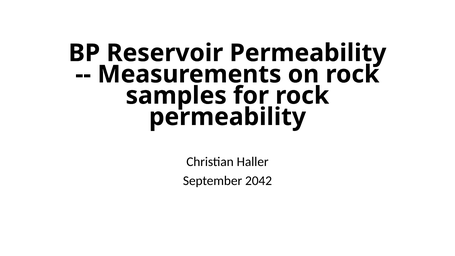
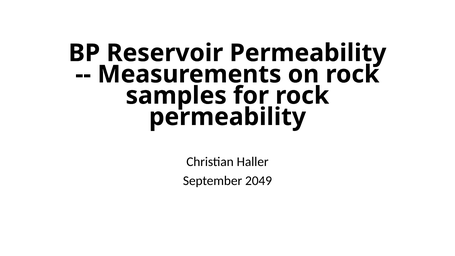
2042: 2042 -> 2049
